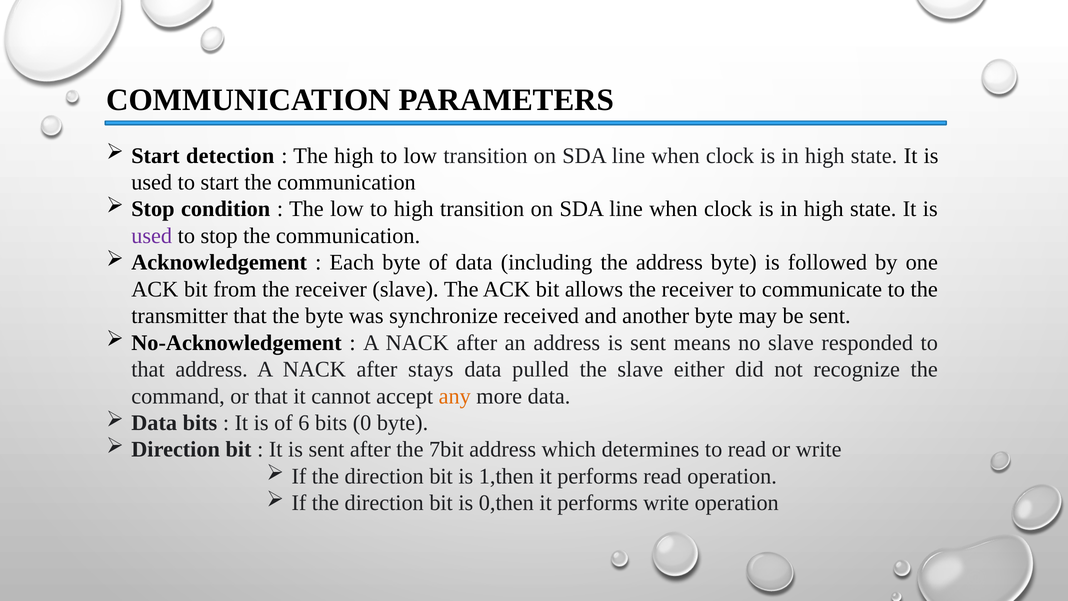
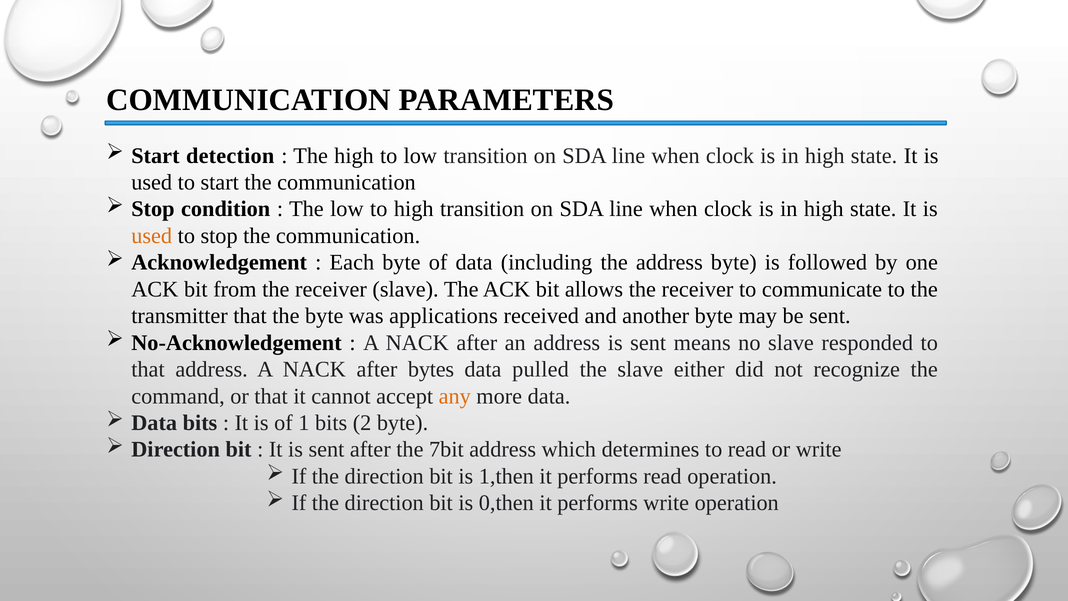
used at (152, 236) colour: purple -> orange
synchronize: synchronize -> applications
stays: stays -> bytes
6: 6 -> 1
0: 0 -> 2
